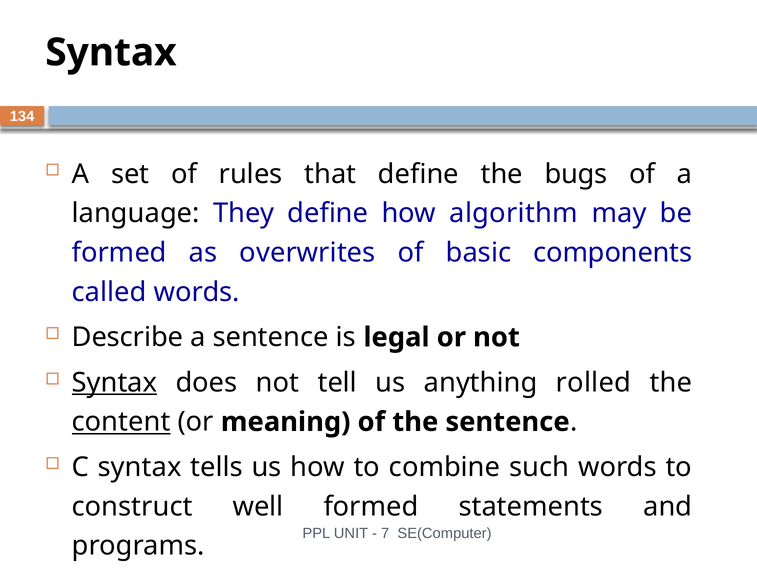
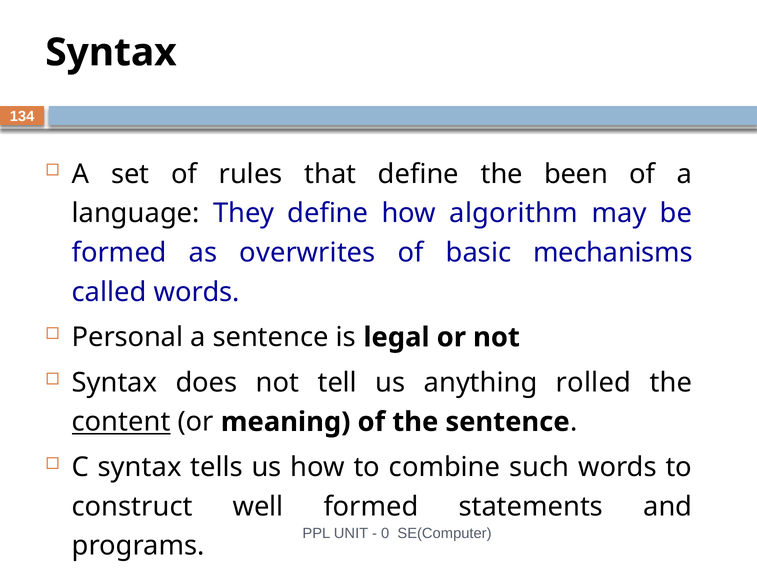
bugs: bugs -> been
components: components -> mechanisms
Describe: Describe -> Personal
Syntax at (114, 382) underline: present -> none
7: 7 -> 0
